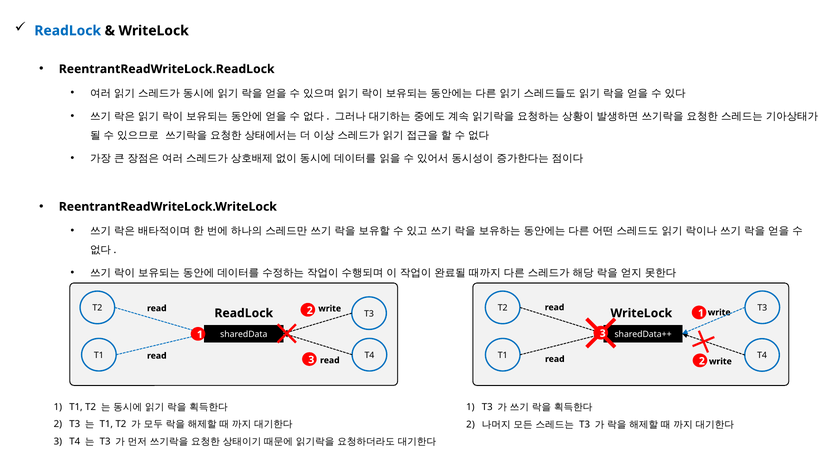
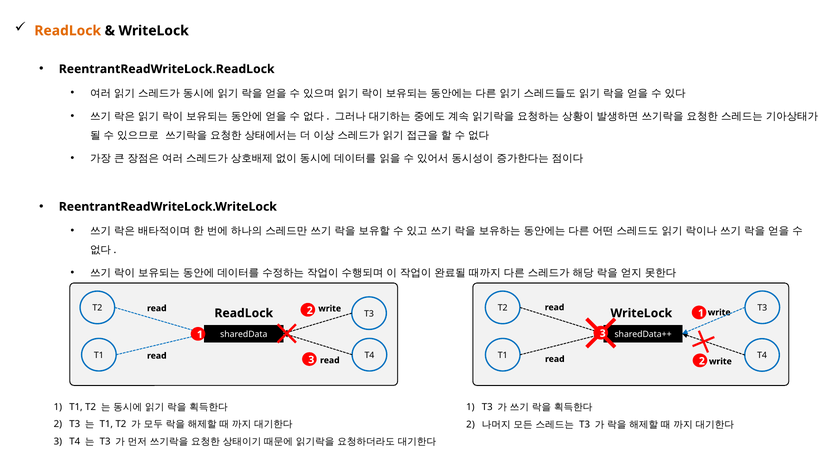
ReadLock at (68, 31) colour: blue -> orange
